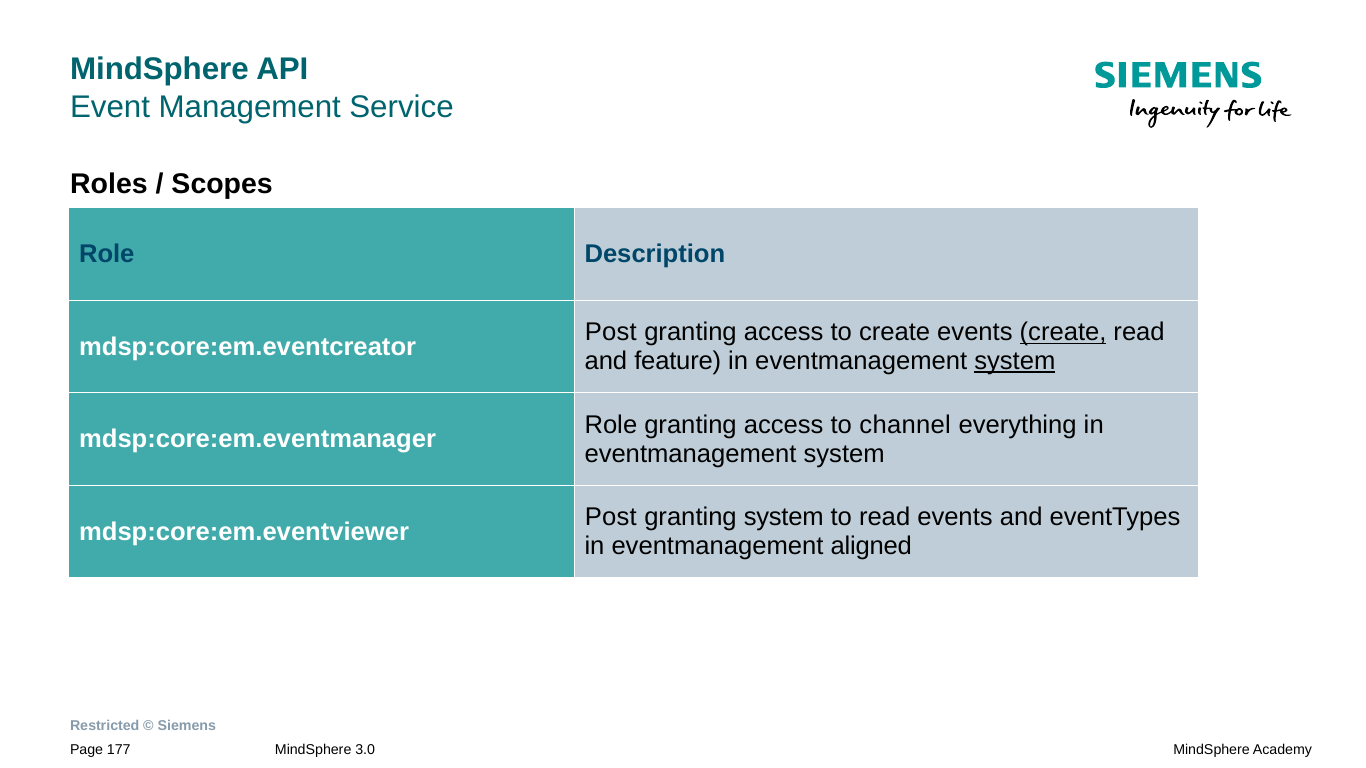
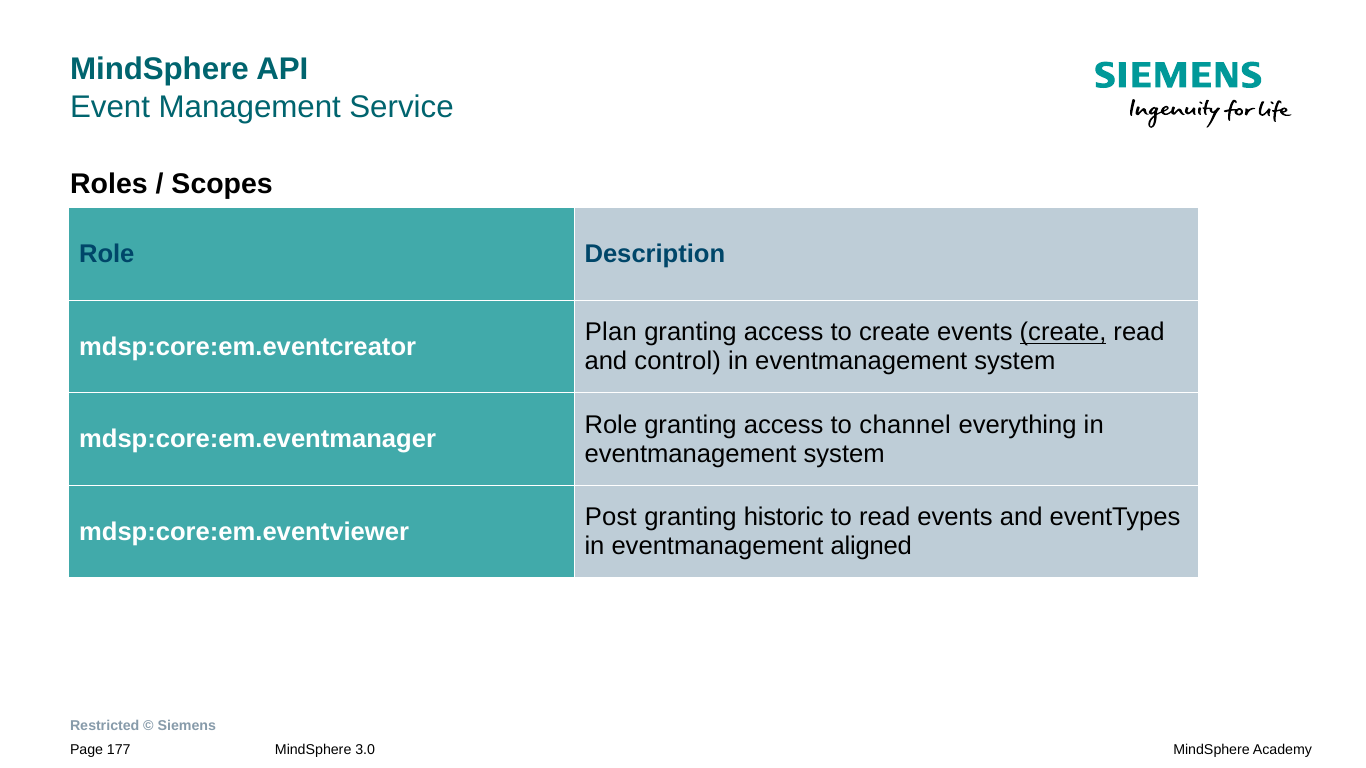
Post at (611, 333): Post -> Plan
feature: feature -> control
system at (1015, 361) underline: present -> none
granting system: system -> historic
